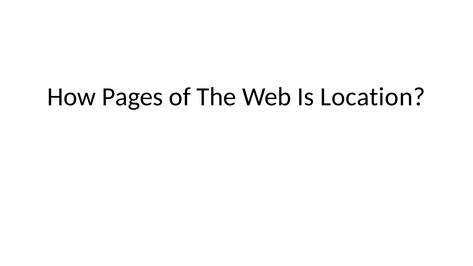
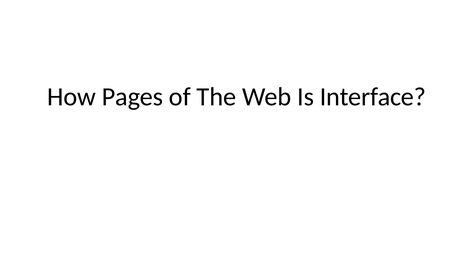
Location: Location -> Interface
